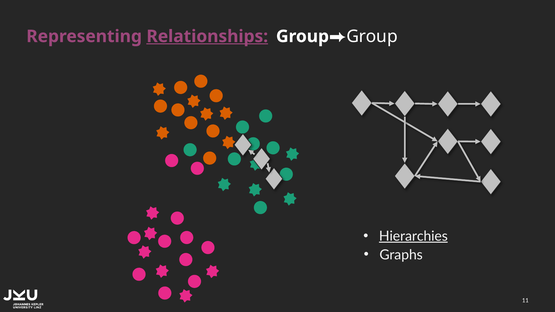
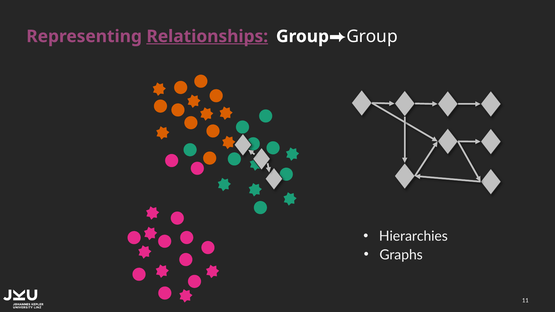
Hierarchies underline: present -> none
